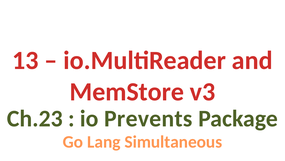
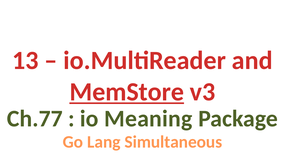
MemStore underline: none -> present
Ch.23: Ch.23 -> Ch.77
Prevents: Prevents -> Meaning
